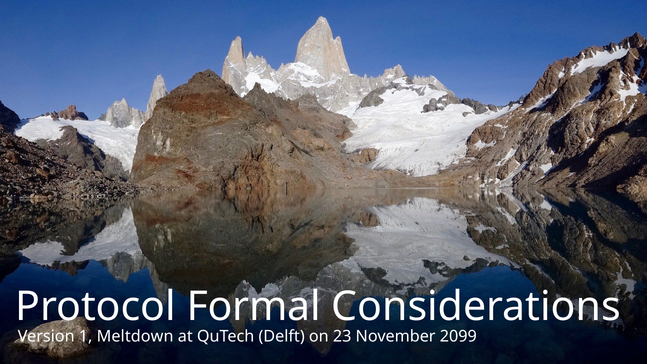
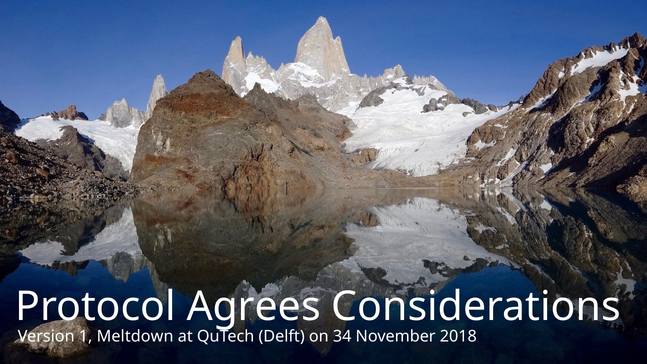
Formal: Formal -> Agrees
23: 23 -> 34
2099: 2099 -> 2018
